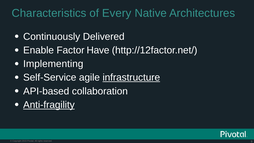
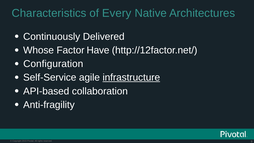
Enable: Enable -> Whose
Implementing: Implementing -> Configuration
Anti-fragility underline: present -> none
